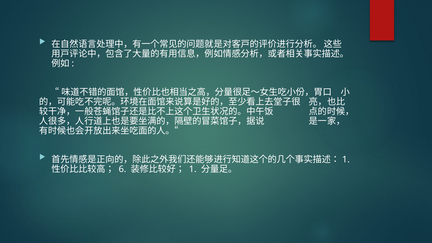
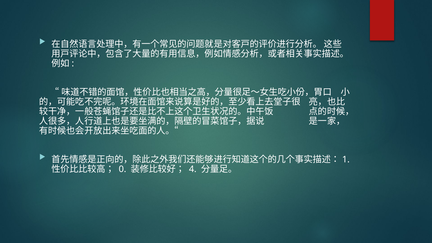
6: 6 -> 0
1 at (193, 169): 1 -> 4
